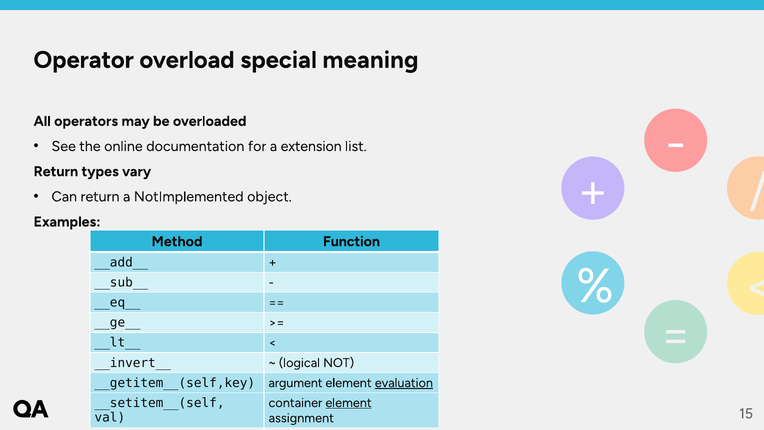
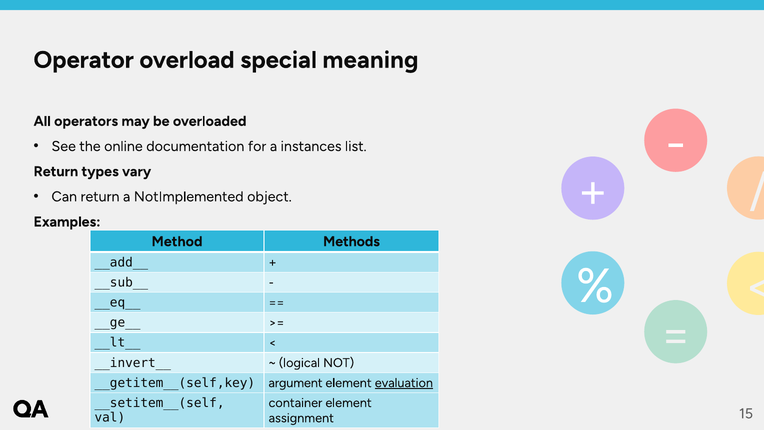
extension: extension -> instances
Function: Function -> Methods
element at (349, 403) underline: present -> none
